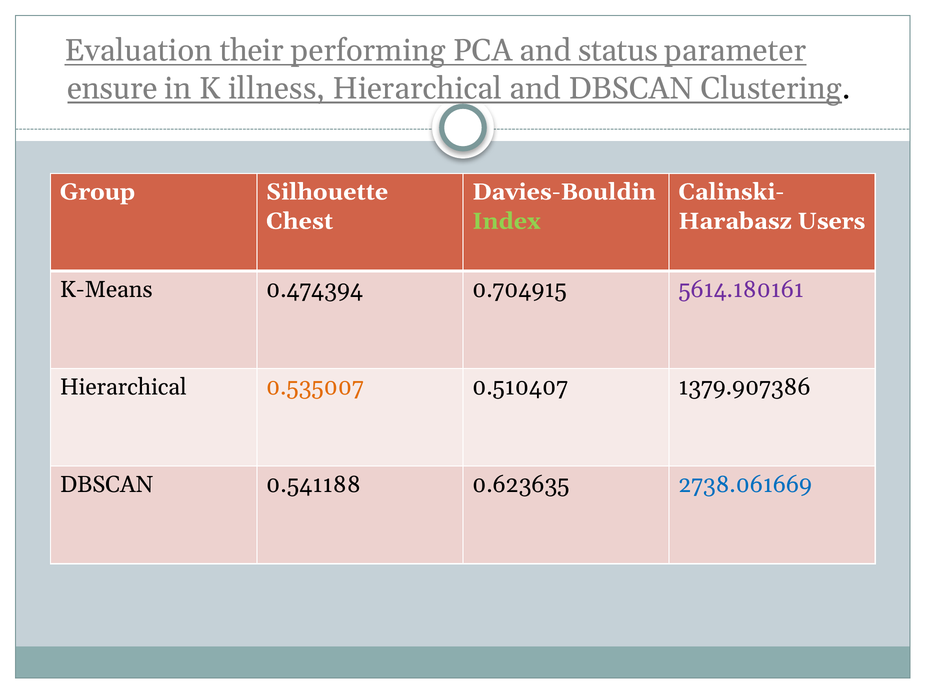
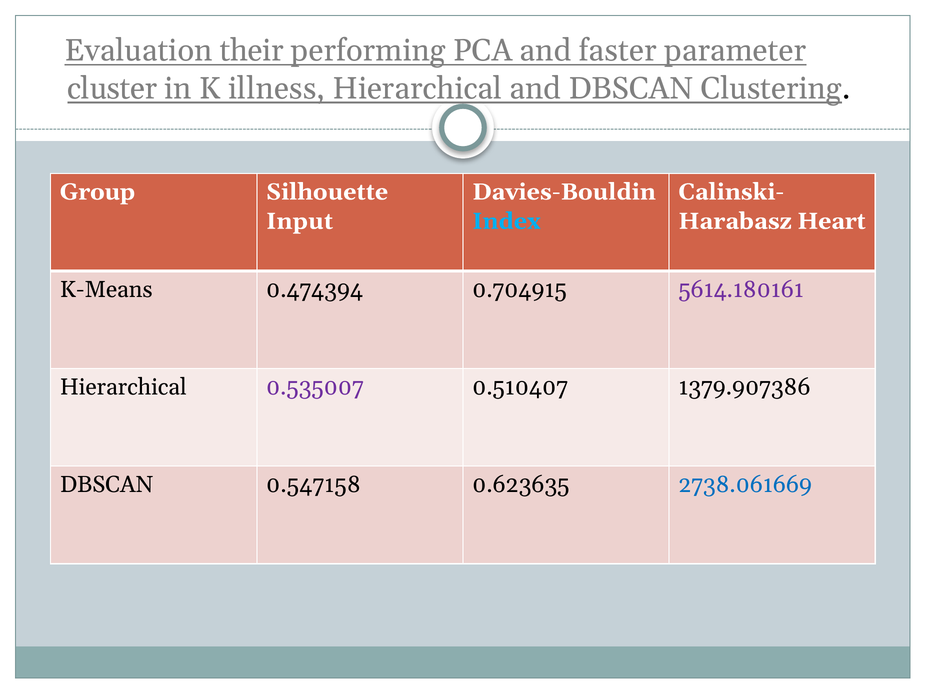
status: status -> faster
ensure: ensure -> cluster
Chest: Chest -> Input
Index colour: light green -> light blue
Users: Users -> Heart
0.535007 colour: orange -> purple
0.541188: 0.541188 -> 0.547158
